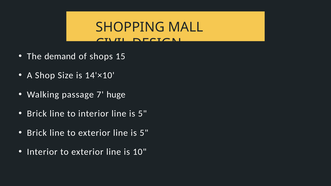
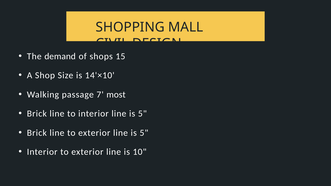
huge: huge -> most
